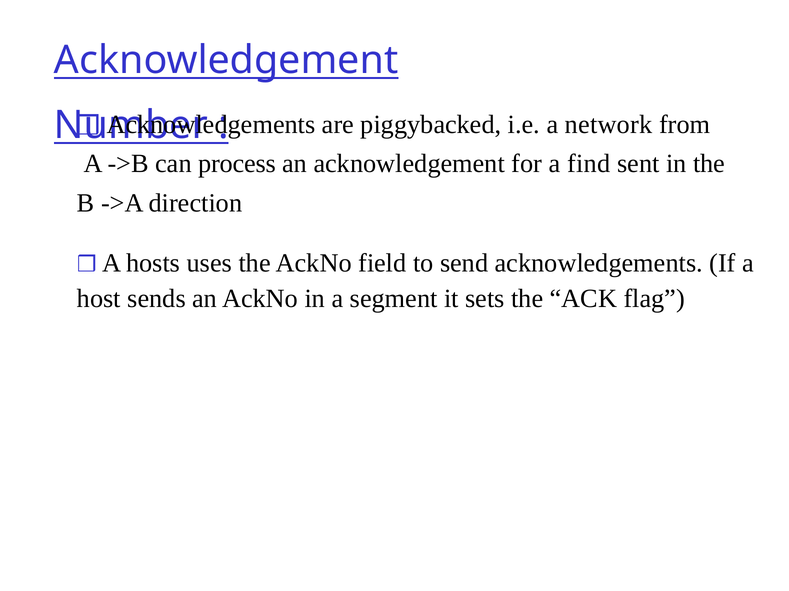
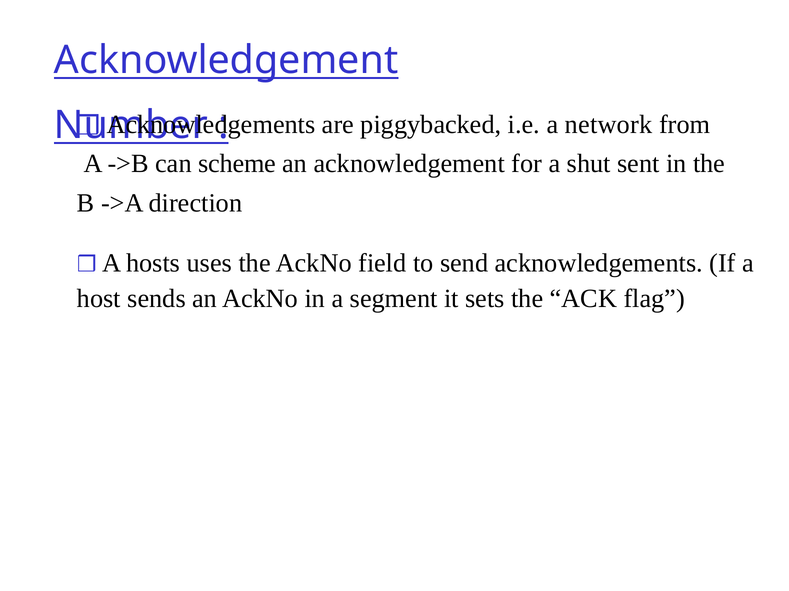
process: process -> scheme
find: find -> shut
